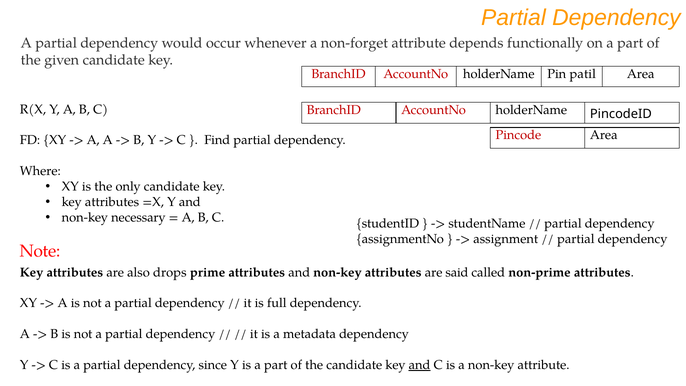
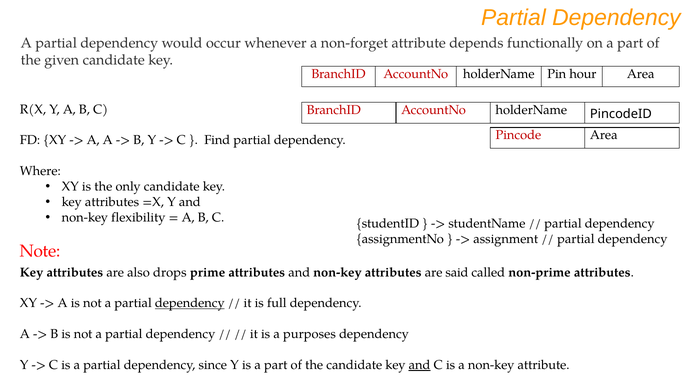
patil: patil -> hour
necessary: necessary -> flexibility
dependency at (190, 303) underline: none -> present
metadata: metadata -> purposes
